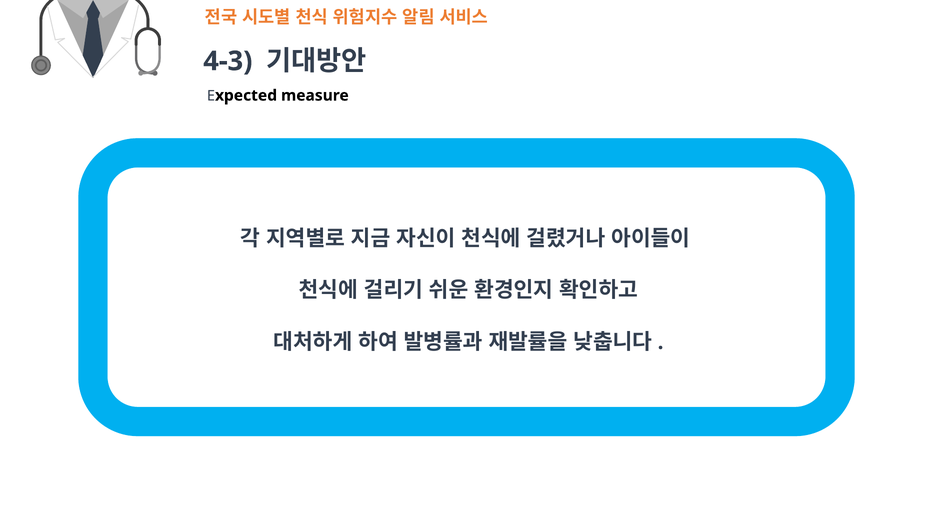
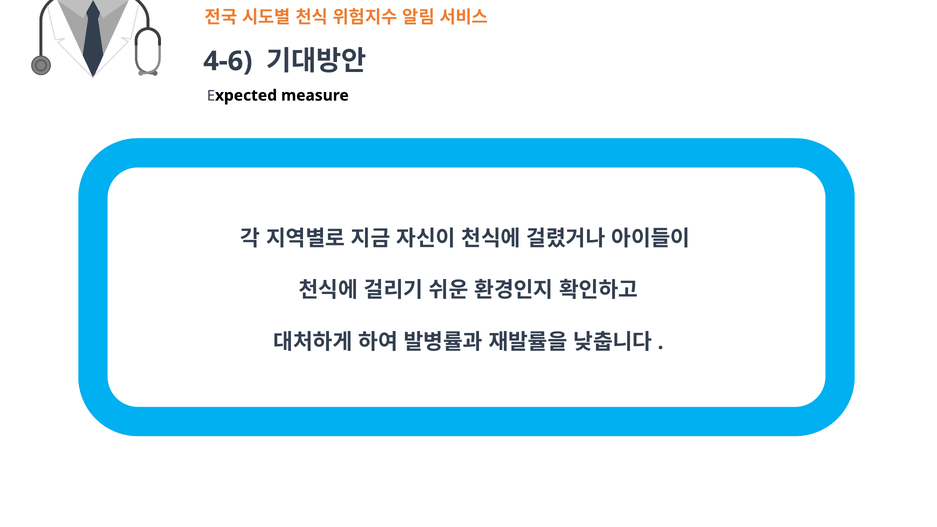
4-3: 4-3 -> 4-6
